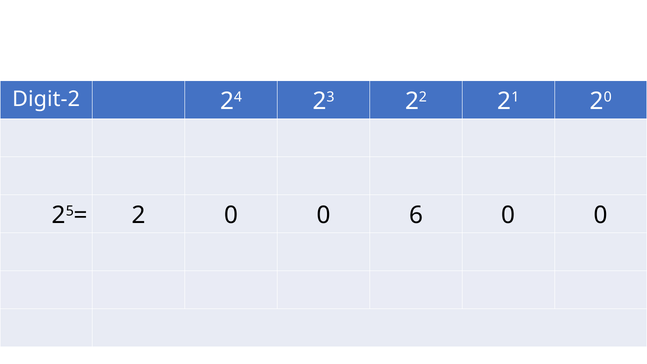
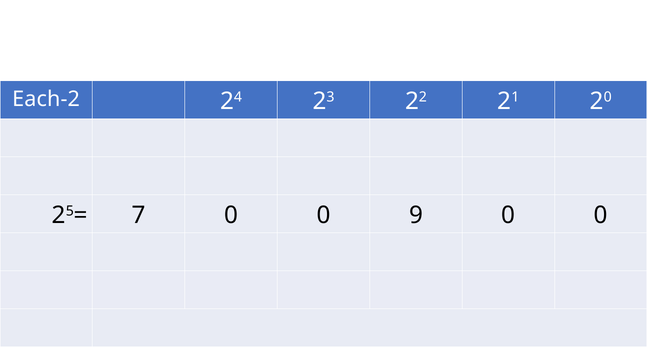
Digit-2: Digit-2 -> Each-2
2: 2 -> 7
6: 6 -> 9
